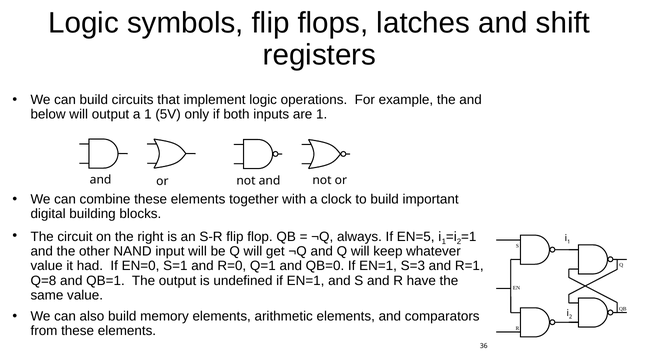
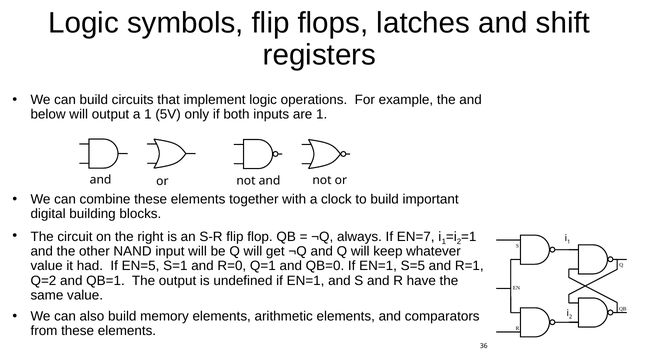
EN=5: EN=5 -> EN=7
EN=0: EN=0 -> EN=5
S=3: S=3 -> S=5
Q=8: Q=8 -> Q=2
